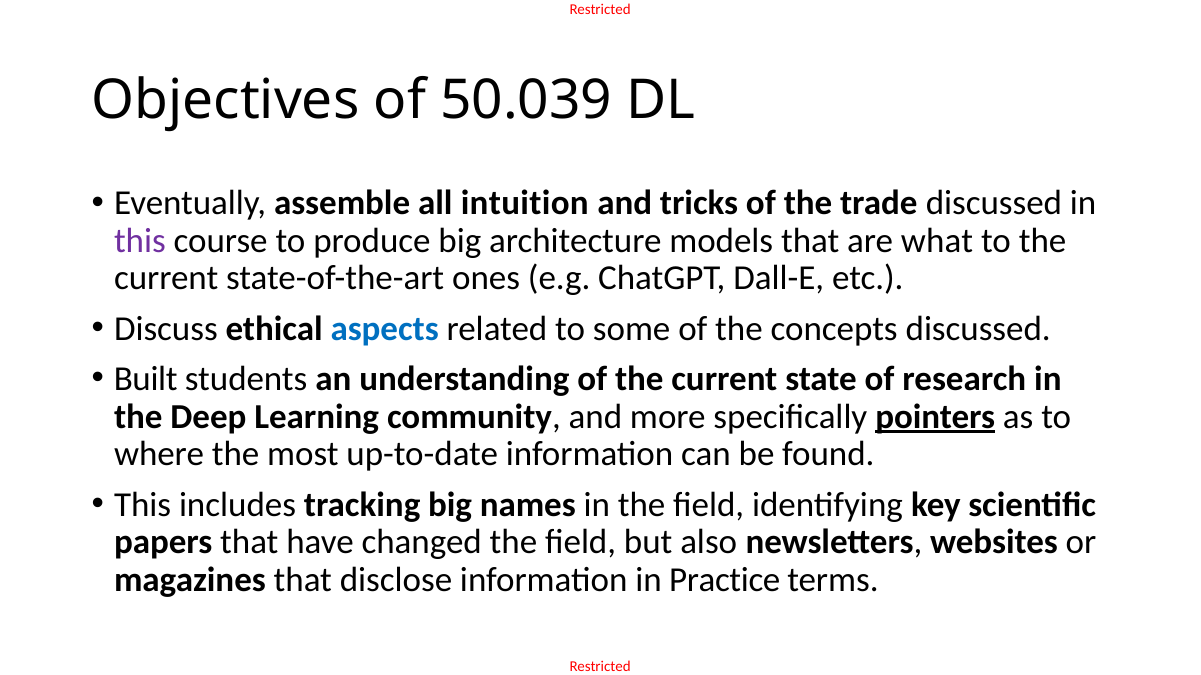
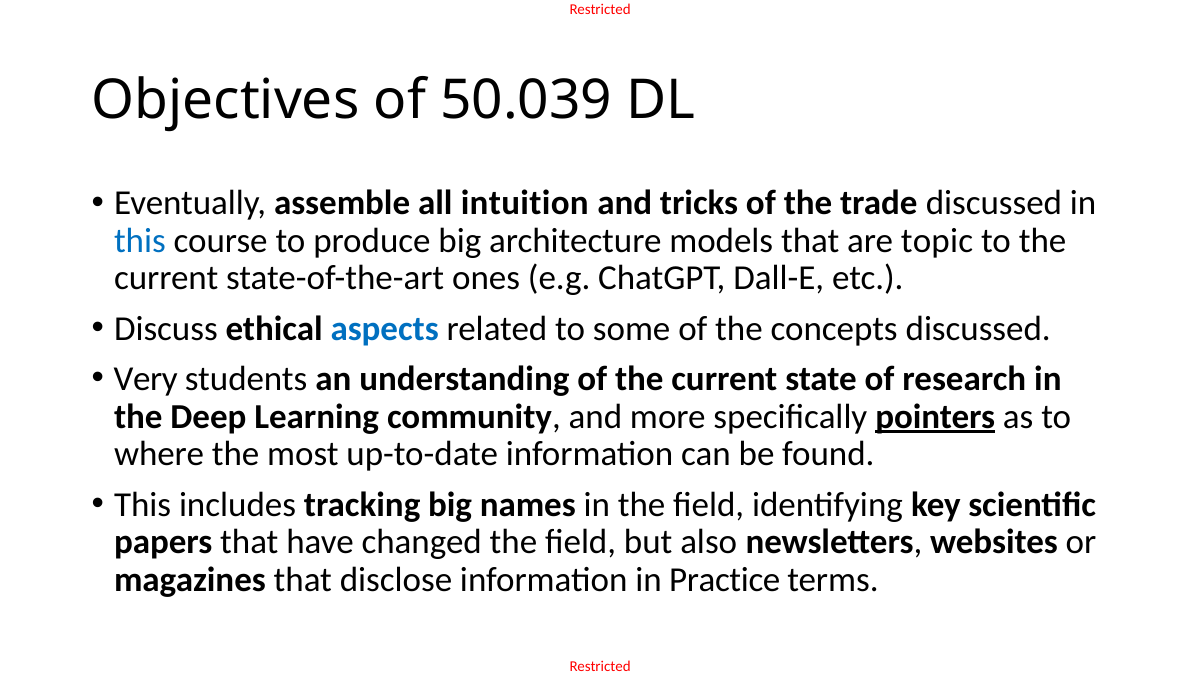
this at (140, 241) colour: purple -> blue
what: what -> topic
Built: Built -> Very
